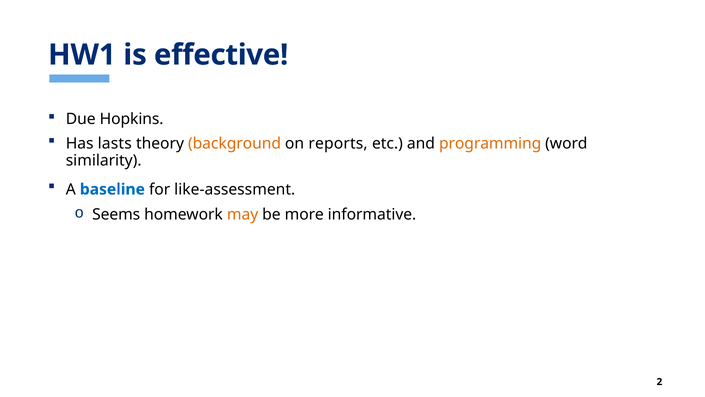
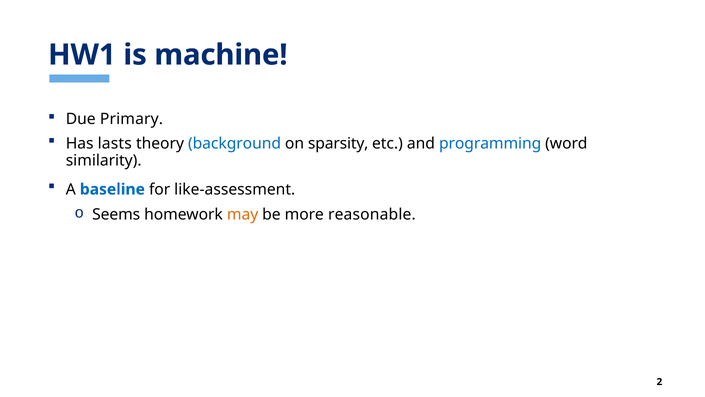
effective: effective -> machine
Hopkins: Hopkins -> Primary
background colour: orange -> blue
reports: reports -> sparsity
programming colour: orange -> blue
informative: informative -> reasonable
